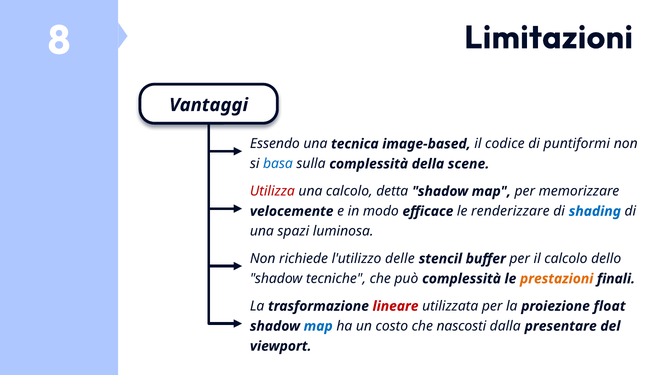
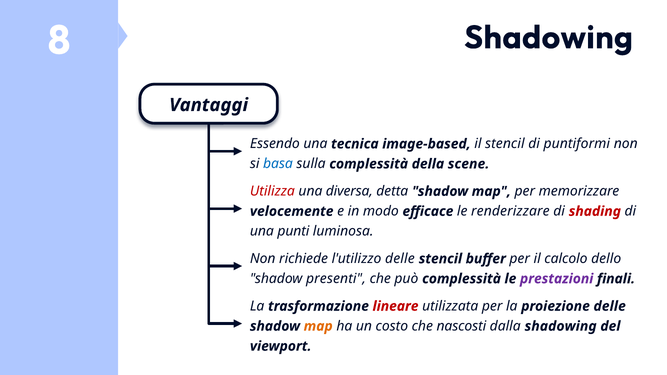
8 Limitazioni: Limitazioni -> Shadowing
il codice: codice -> stencil
una calcolo: calcolo -> diversa
shading colour: blue -> red
spazi: spazi -> punti
tecniche: tecniche -> presenti
prestazioni colour: orange -> purple
proiezione float: float -> delle
map at (318, 326) colour: blue -> orange
dalla presentare: presentare -> shadowing
